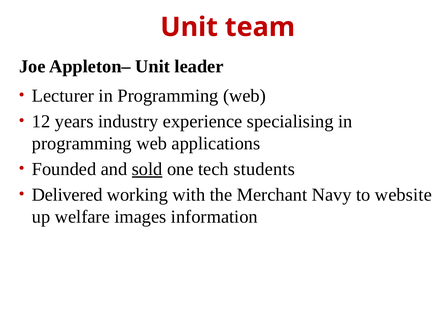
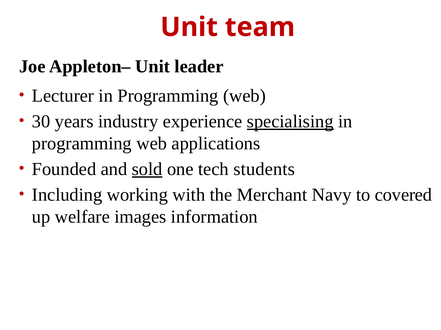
12: 12 -> 30
specialising underline: none -> present
Delivered: Delivered -> Including
website: website -> covered
